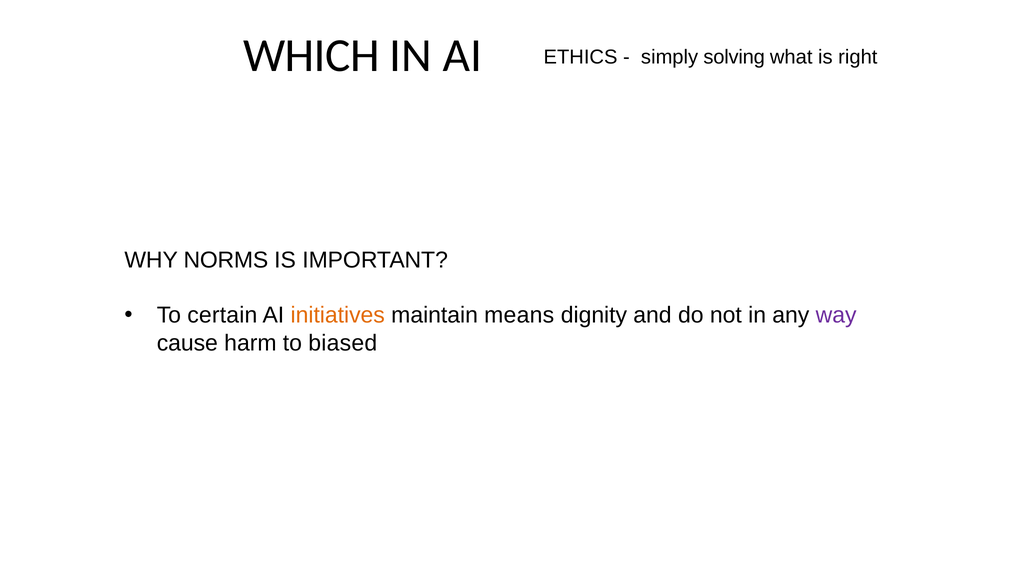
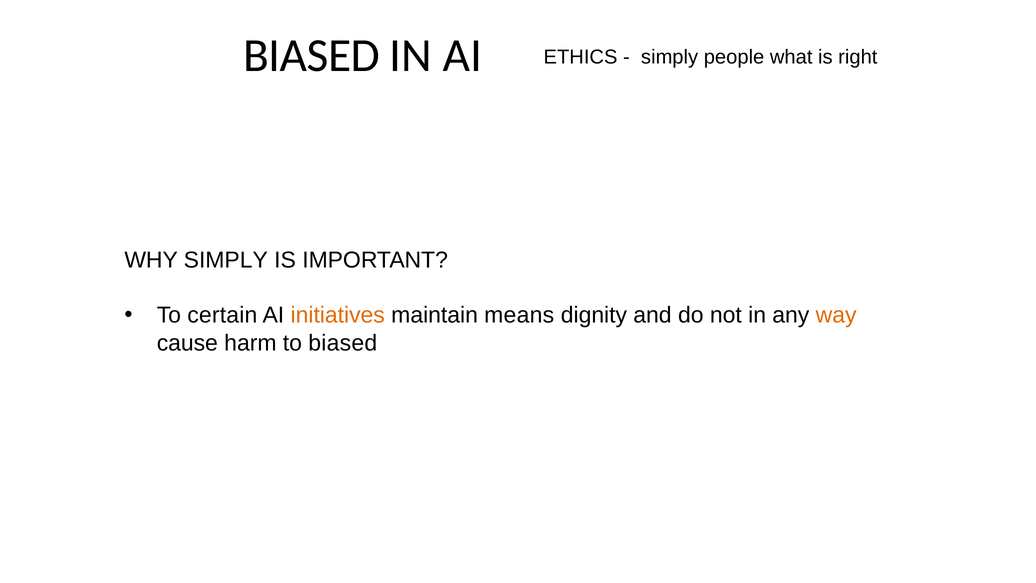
WHICH at (311, 56): WHICH -> BIASED
solving: solving -> people
WHY NORMS: NORMS -> SIMPLY
way colour: purple -> orange
